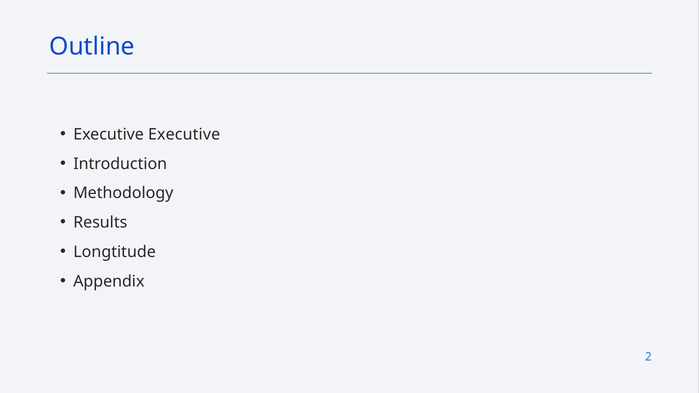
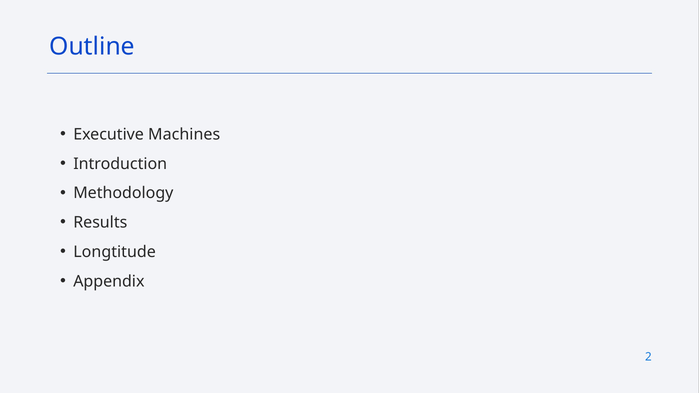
Executive Executive: Executive -> Machines
